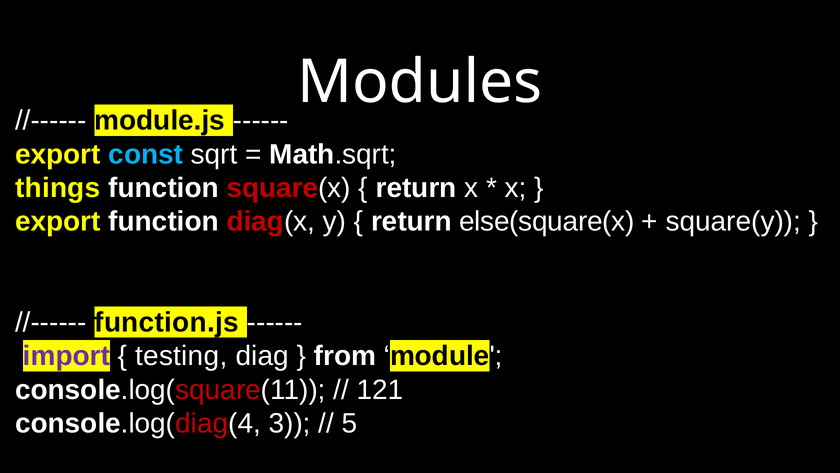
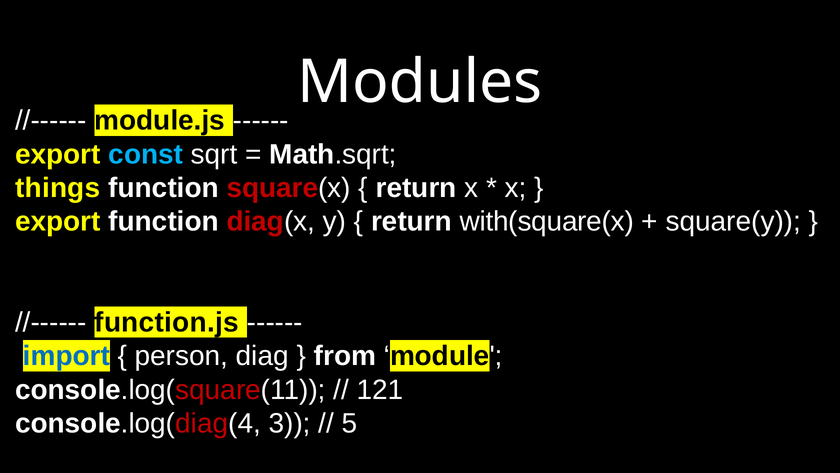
else(square(x: else(square(x -> with(square(x
import colour: purple -> blue
testing: testing -> person
